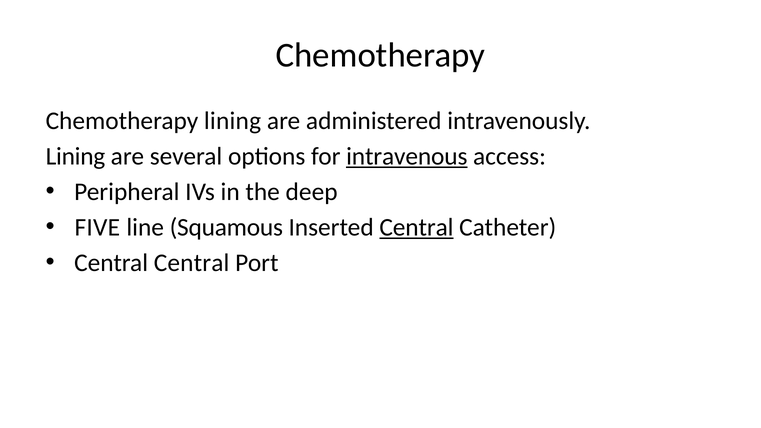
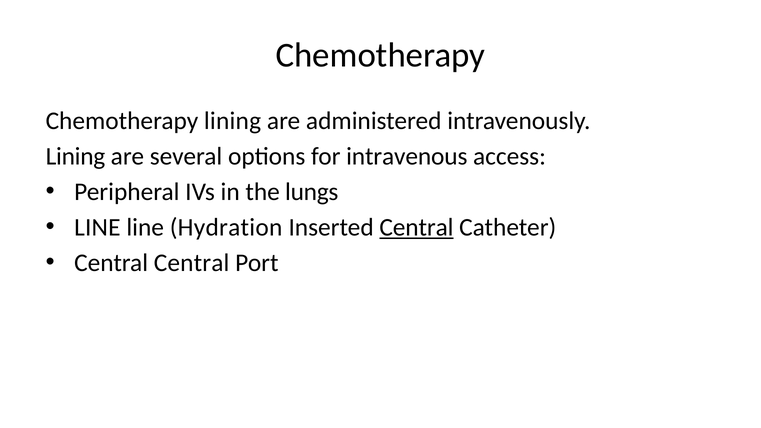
intravenous underline: present -> none
deep: deep -> lungs
FIVE at (97, 227): FIVE -> LINE
Squamous: Squamous -> Hydration
